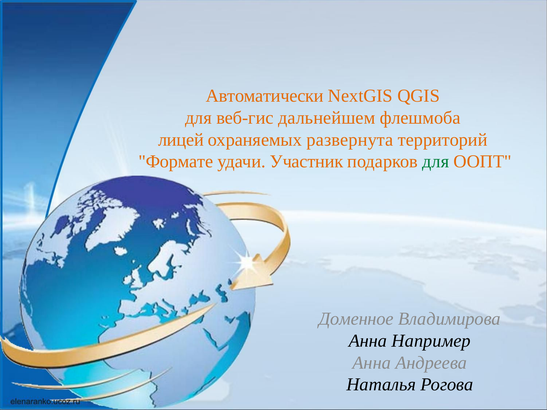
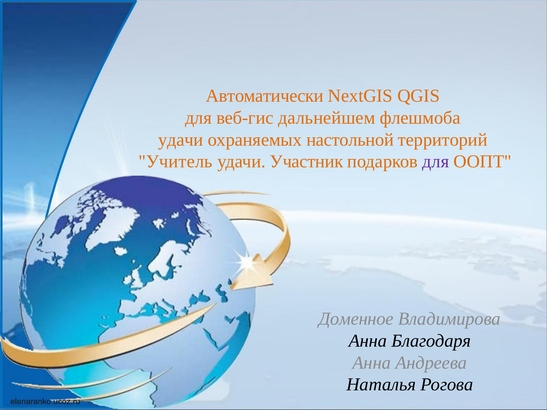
лицей at (181, 140): лицей -> удачи
развернута: развернута -> настольной
Формате: Формате -> Учитель
для at (436, 162) colour: green -> purple
Например: Например -> Благодаря
